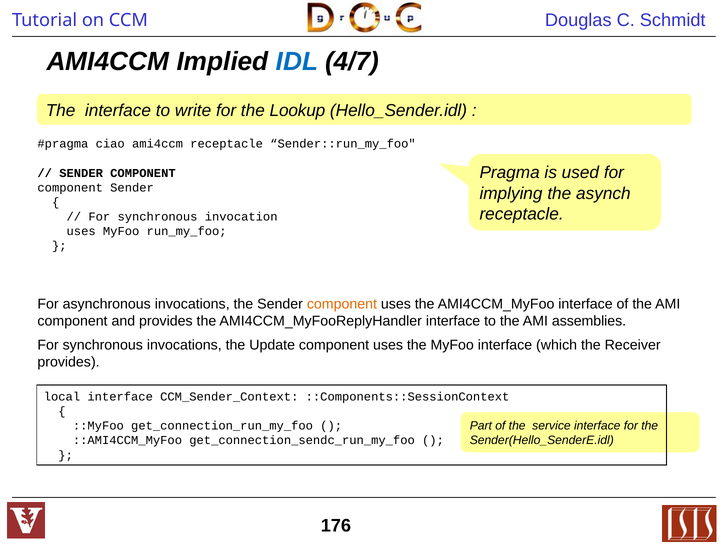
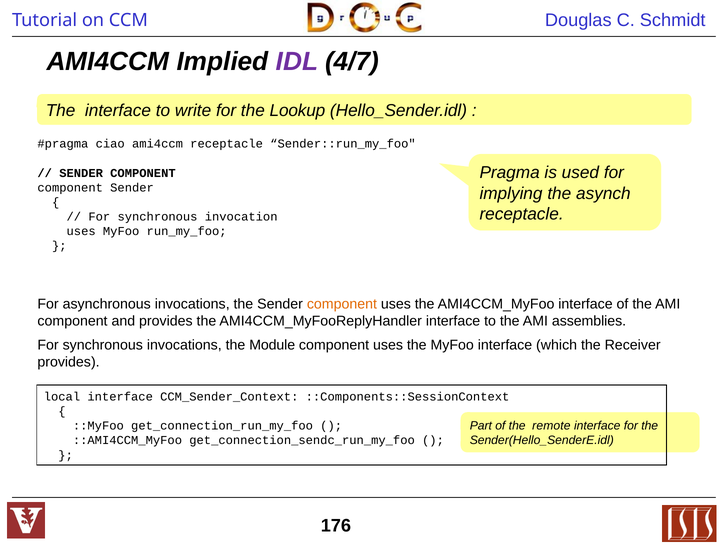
IDL colour: blue -> purple
Update: Update -> Module
service: service -> remote
